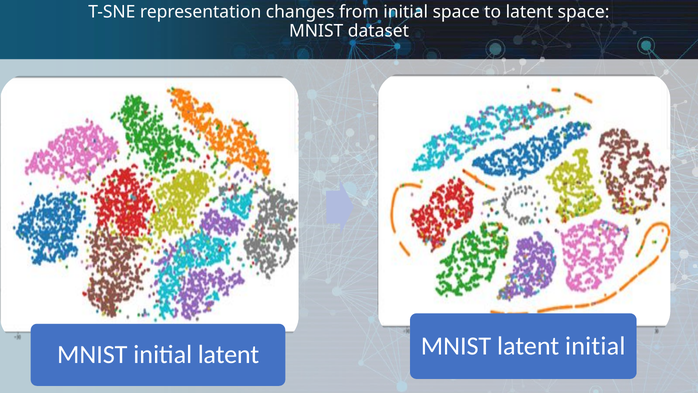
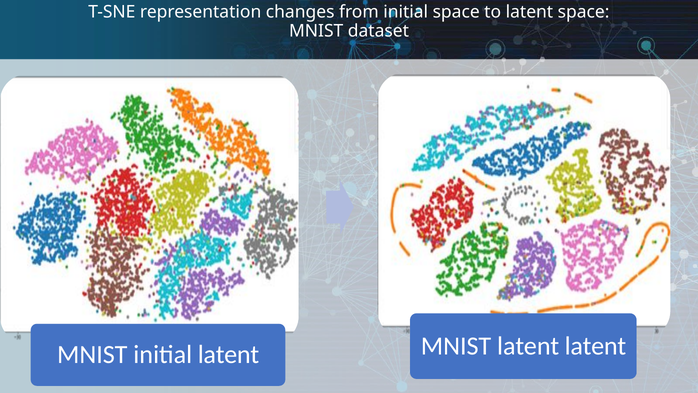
latent initial: initial -> latent
